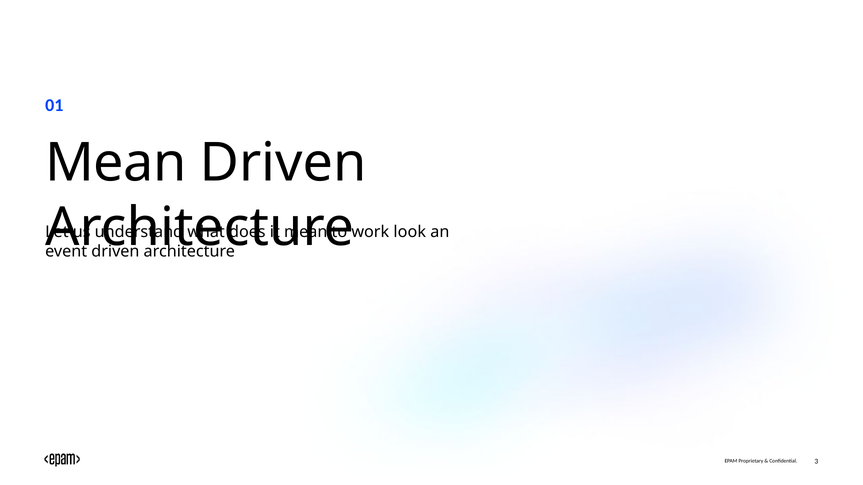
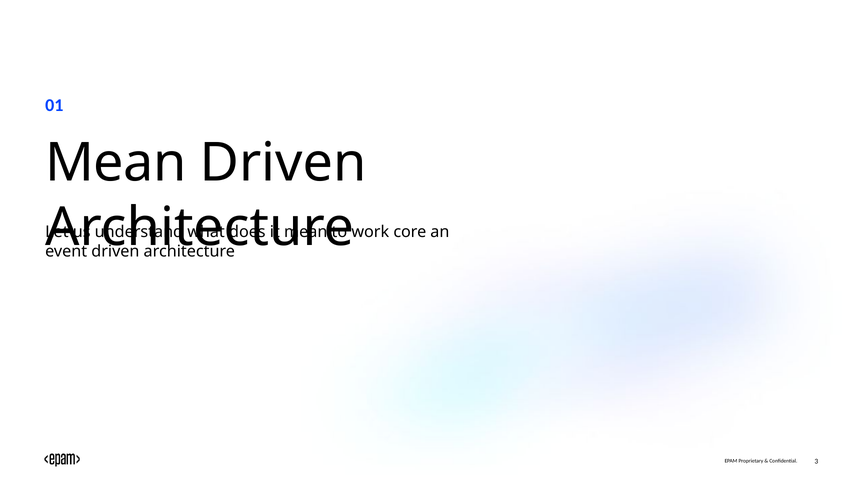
look: look -> core
